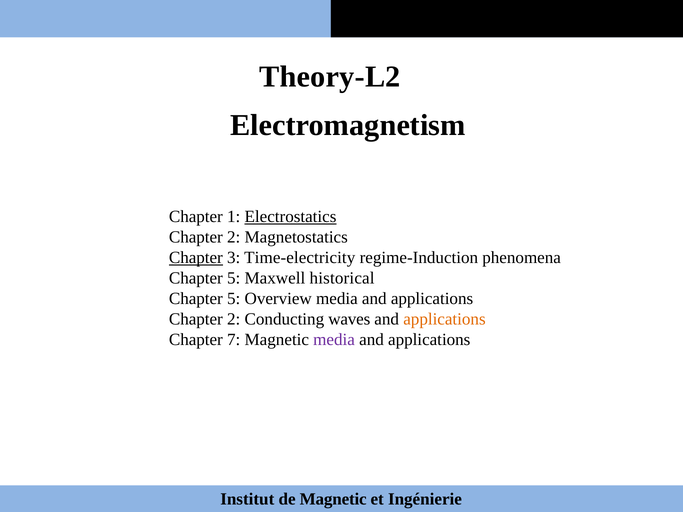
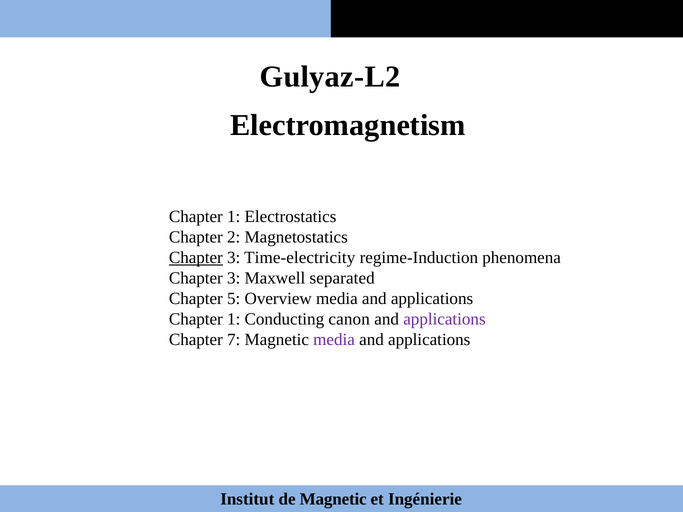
Theory-L2: Theory-L2 -> Gulyaz-L2
Electrostatics underline: present -> none
5 at (234, 278): 5 -> 3
historical: historical -> separated
2 at (234, 319): 2 -> 1
waves: waves -> canon
applications at (444, 319) colour: orange -> purple
